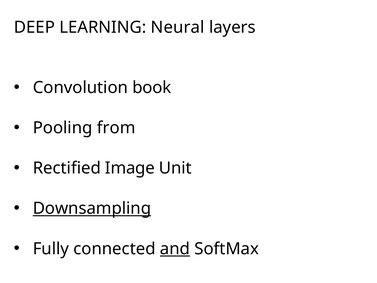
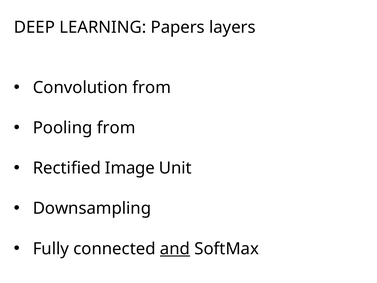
Neural: Neural -> Papers
Convolution book: book -> from
Downsampling underline: present -> none
